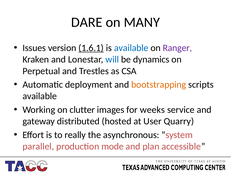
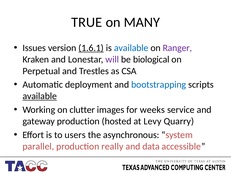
DARE: DARE -> TRUE
will colour: blue -> purple
dynamics: dynamics -> biological
bootstrapping colour: orange -> blue
available at (40, 96) underline: none -> present
gateway distributed: distributed -> production
User: User -> Levy
really: really -> users
mode: mode -> really
plan: plan -> data
